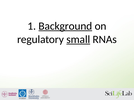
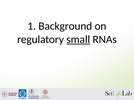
Background underline: present -> none
